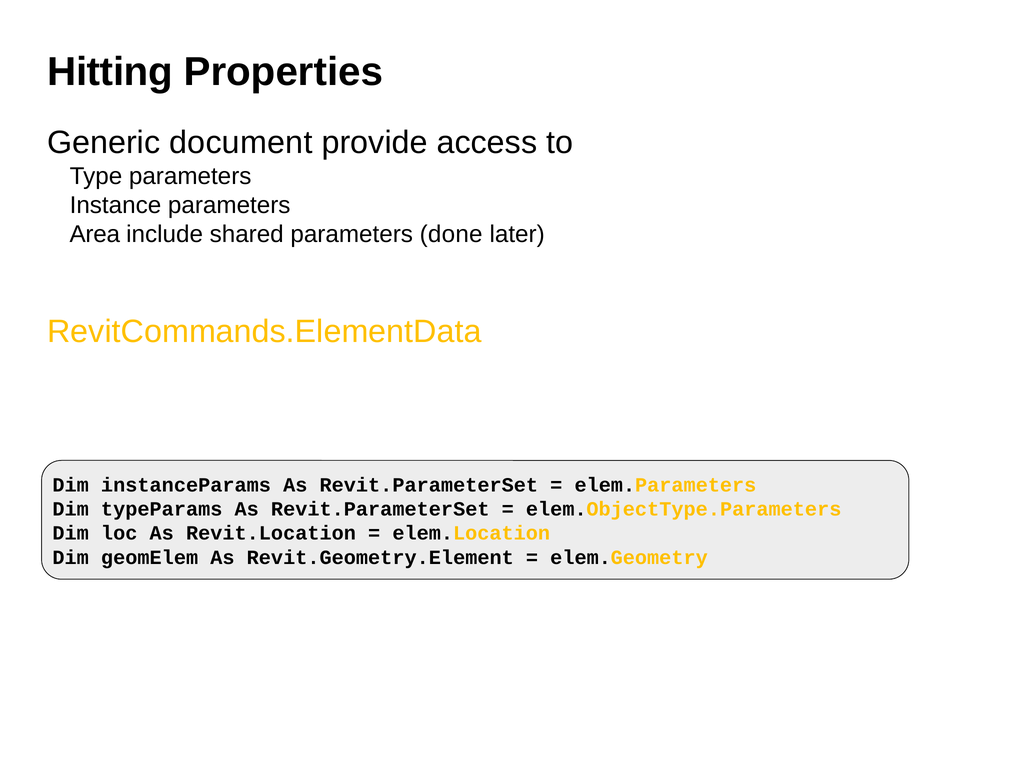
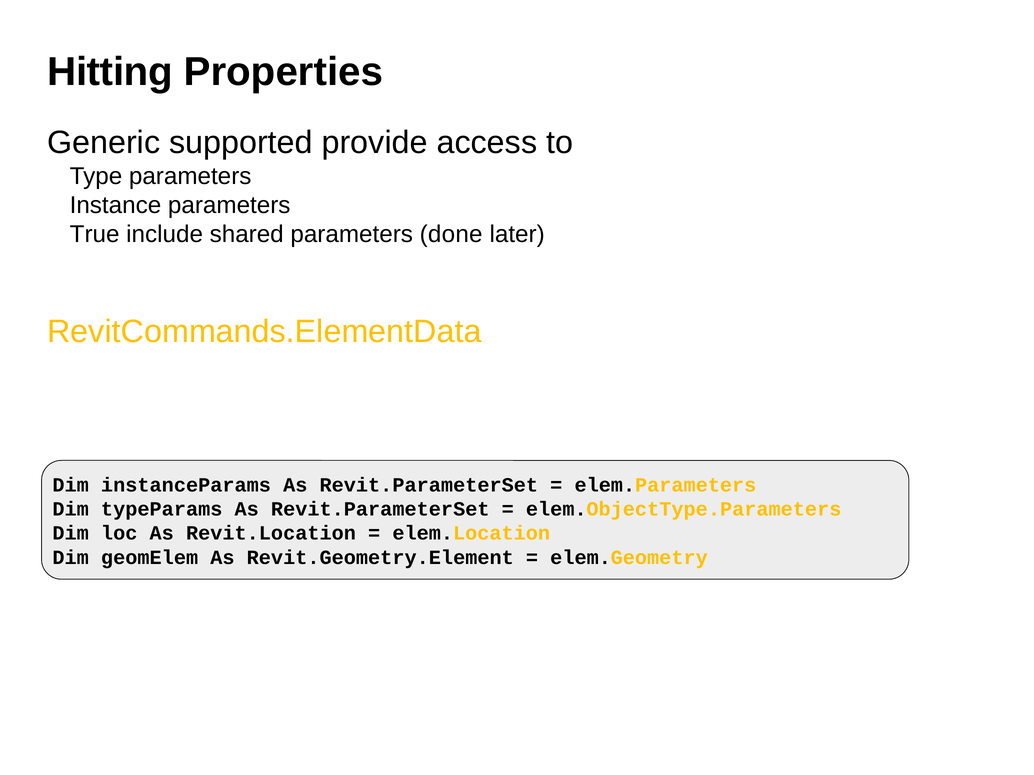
document: document -> supported
Area: Area -> True
